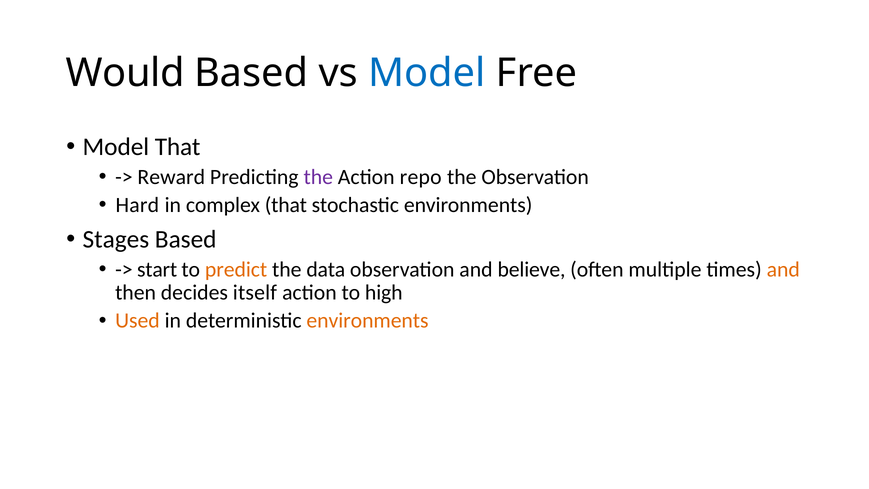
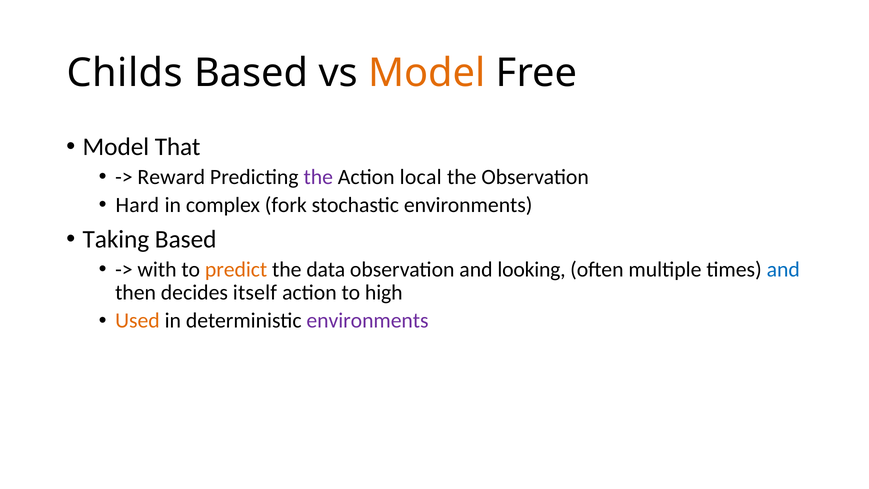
Would: Would -> Childs
Model at (427, 73) colour: blue -> orange
repo: repo -> local
complex that: that -> fork
Stages: Stages -> Taking
start: start -> with
believe: believe -> looking
and at (783, 269) colour: orange -> blue
environments at (368, 321) colour: orange -> purple
